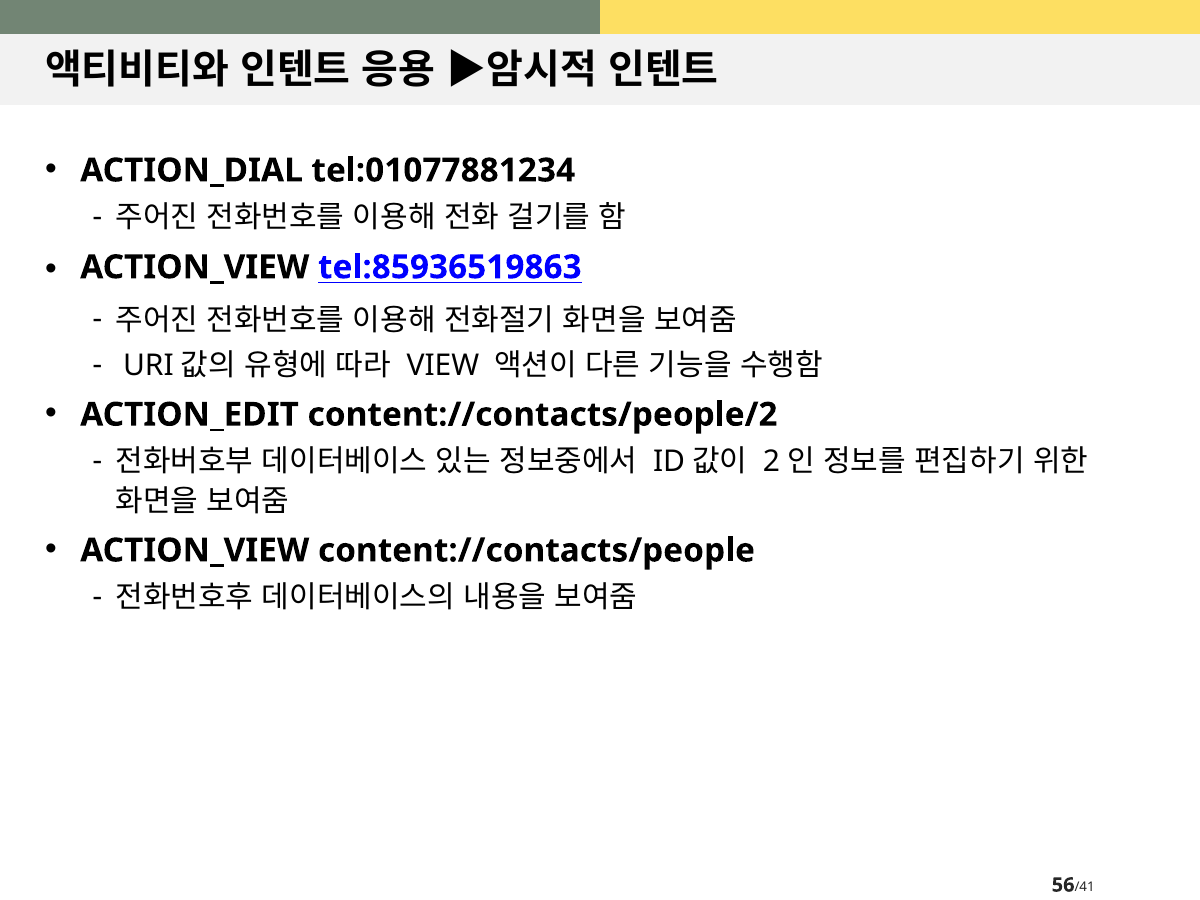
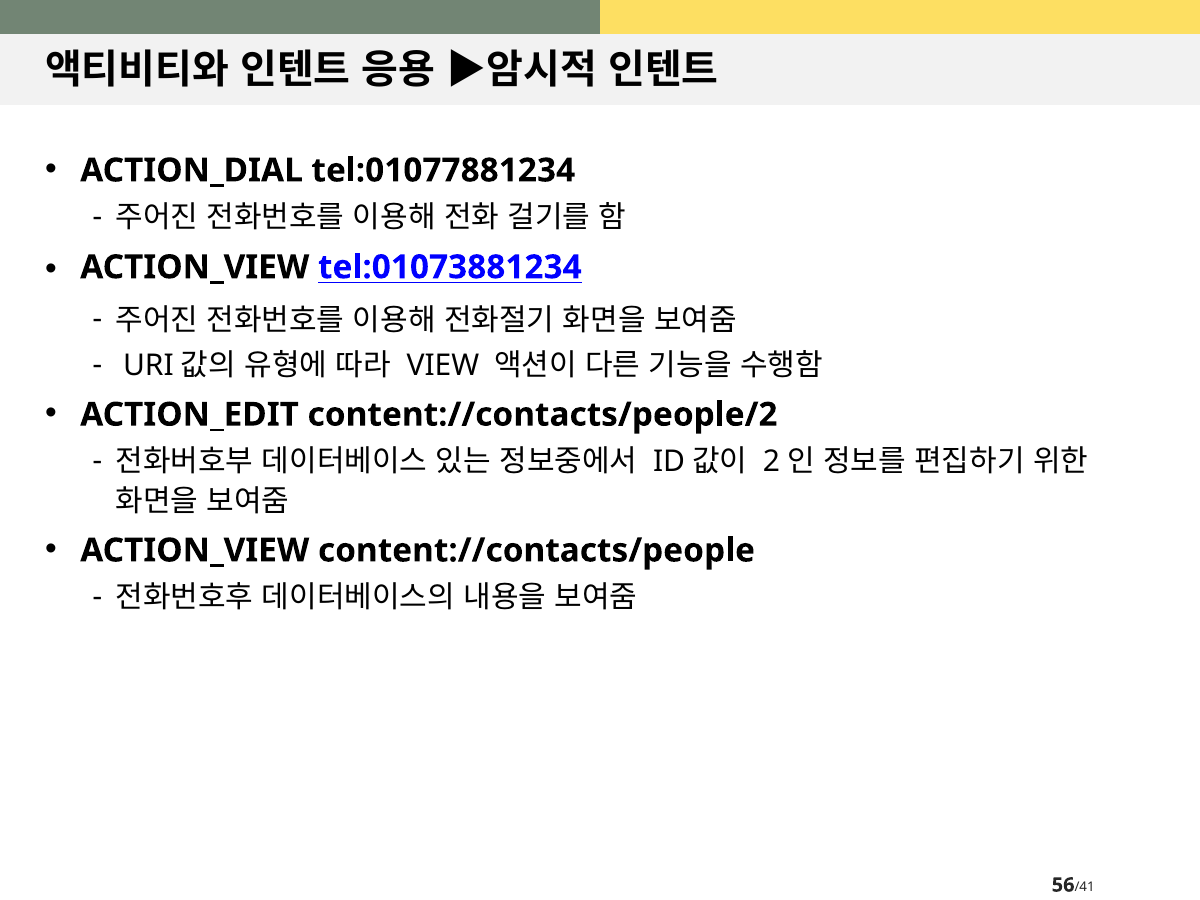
tel:85936519863: tel:85936519863 -> tel:01073881234
